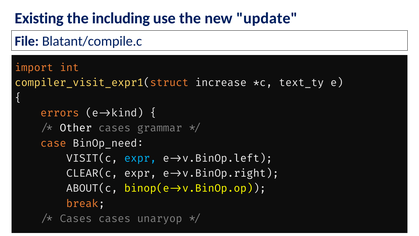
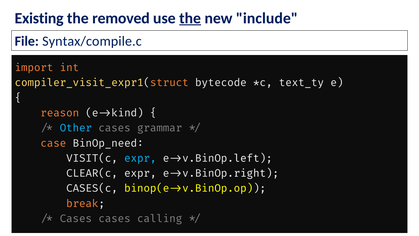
including: including -> removed
the at (190, 18) underline: none -> present
update: update -> include
Blatant/compile.c: Blatant/compile.c -> Syntax/compile.c
increase: increase -> bytecode
errors: errors -> reason
Other colour: white -> light blue
ABOUT(c: ABOUT(c -> CASES(c
unaryop: unaryop -> calling
